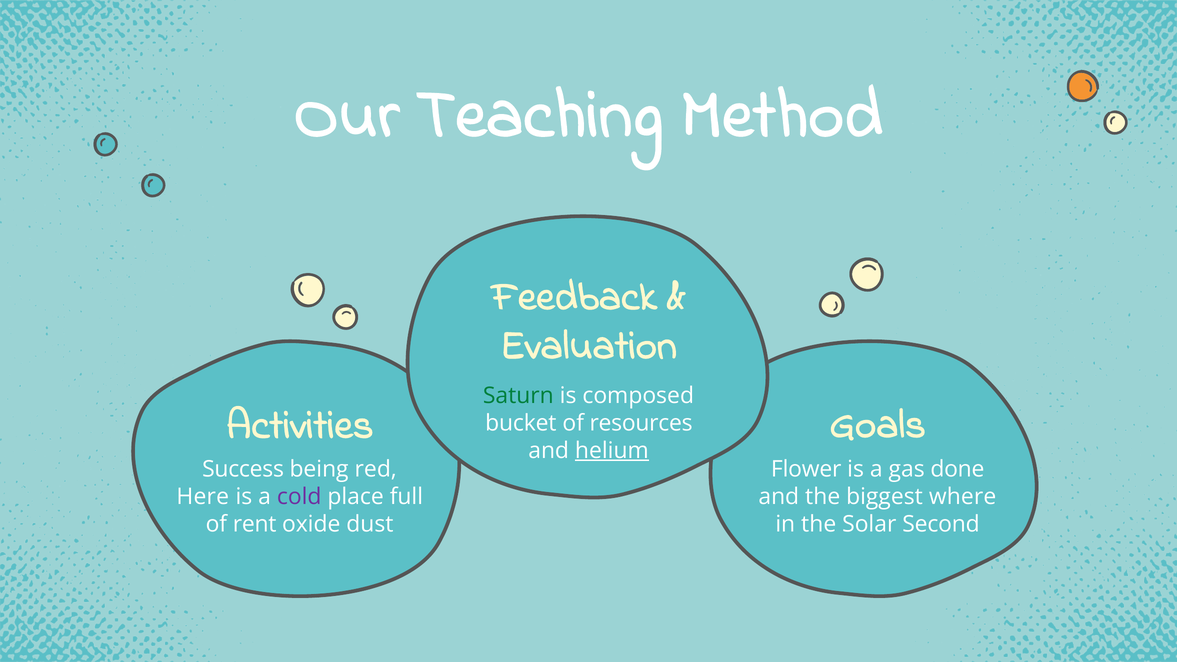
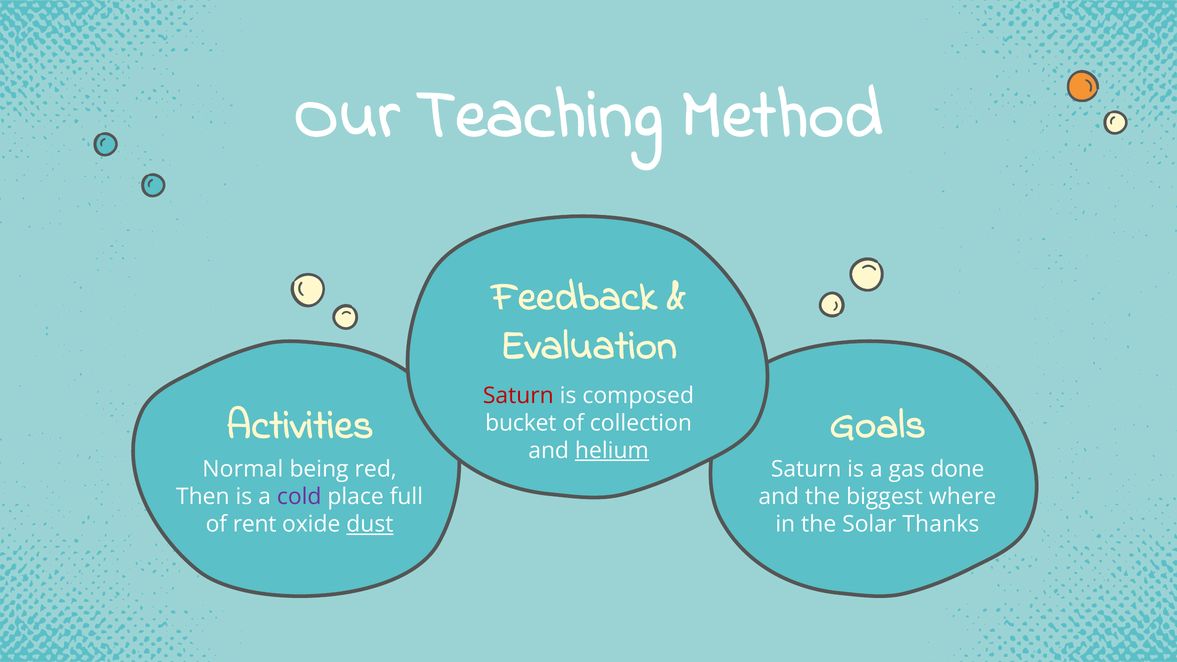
Saturn at (518, 396) colour: green -> red
resources: resources -> collection
Success: Success -> Normal
Flower at (806, 469): Flower -> Saturn
Here: Here -> Then
dust underline: none -> present
Second: Second -> Thanks
